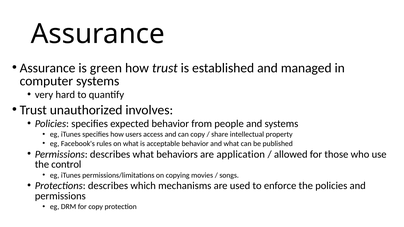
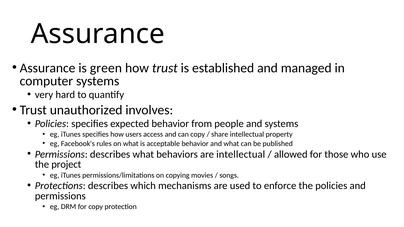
are application: application -> intellectual
control: control -> project
